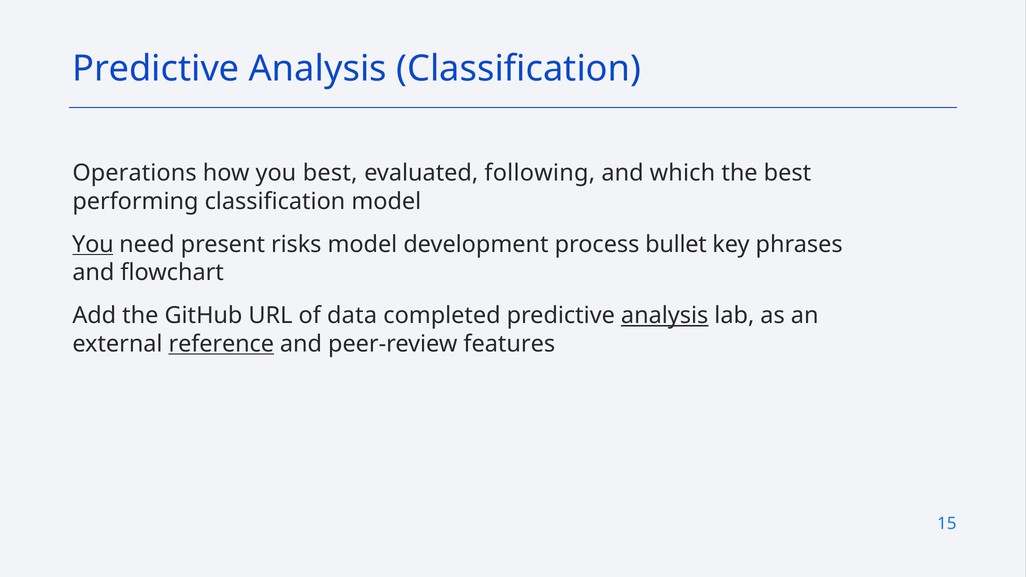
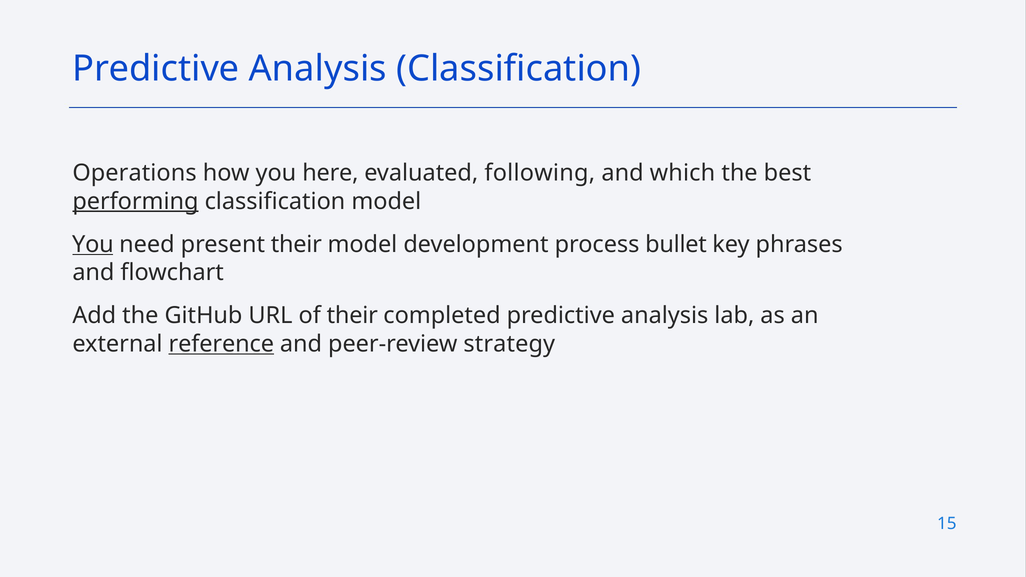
you best: best -> here
performing underline: none -> present
present risks: risks -> their
of data: data -> their
analysis at (665, 316) underline: present -> none
features: features -> strategy
